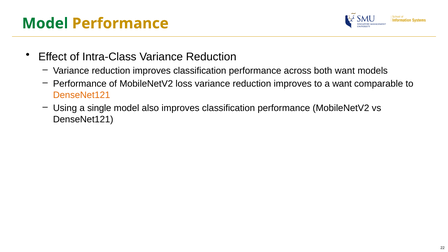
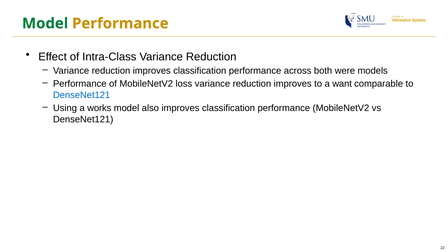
both want: want -> were
DenseNet121 at (82, 95) colour: orange -> blue
single: single -> works
